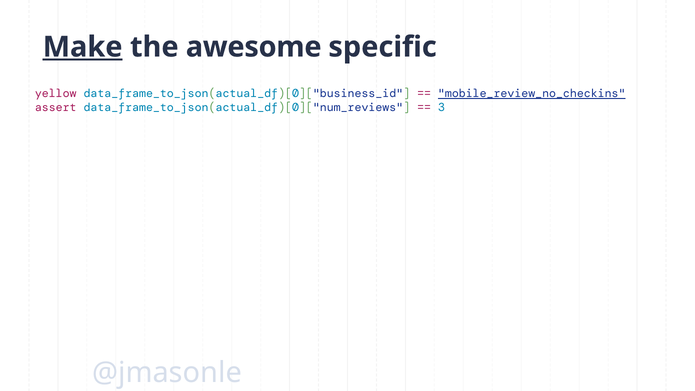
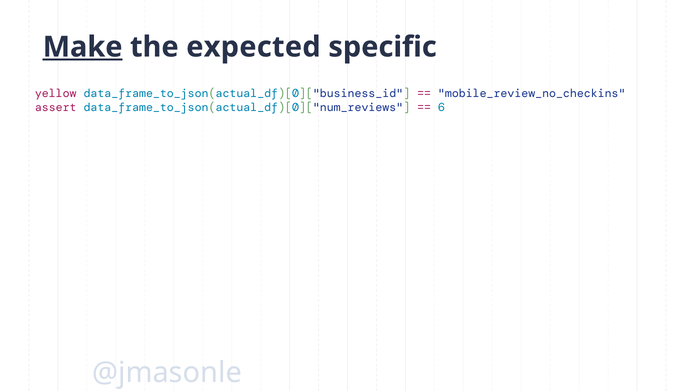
awesome: awesome -> expected
mobile_review_no_checkins underline: present -> none
3: 3 -> 6
